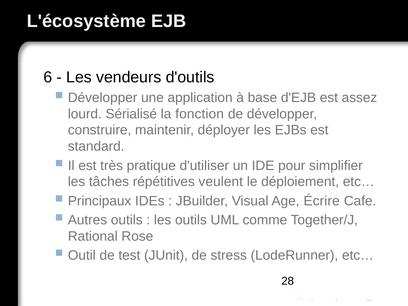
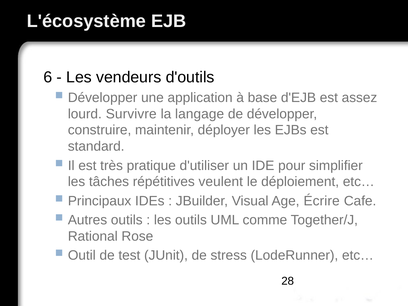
Sérialisé: Sérialisé -> Survivre
fonction: fonction -> langage
